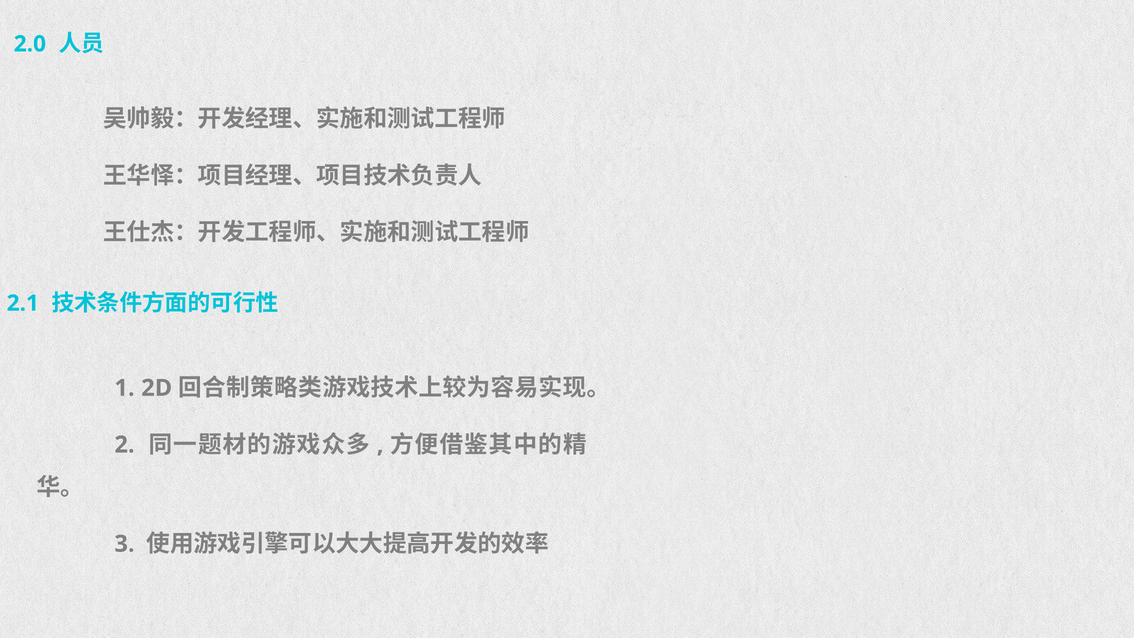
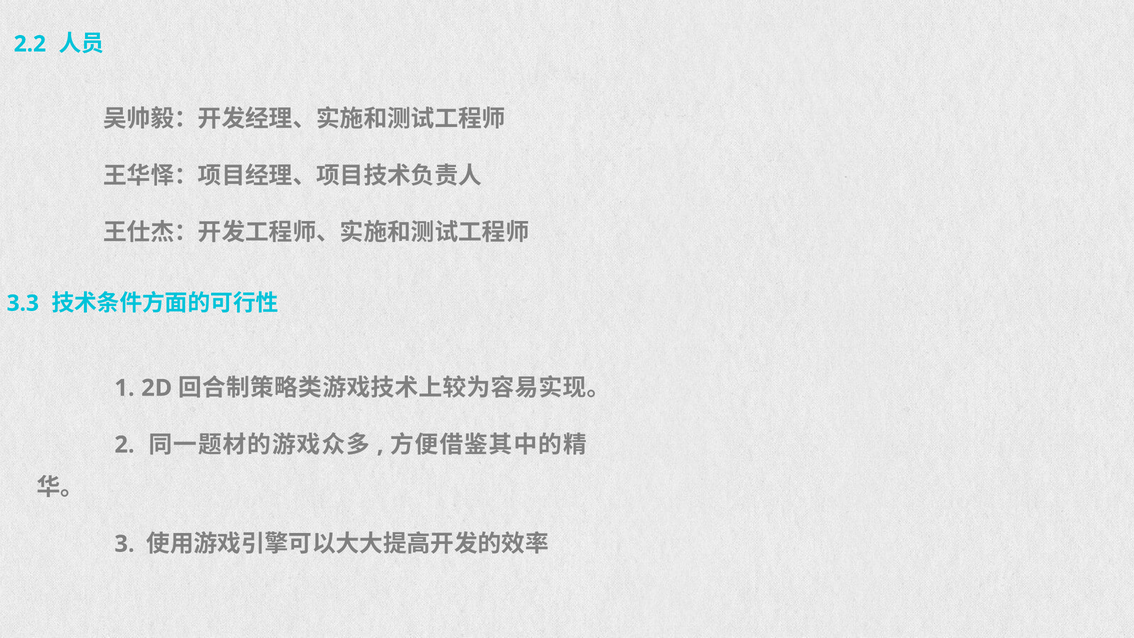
2.0: 2.0 -> 2.2
2.1: 2.1 -> 3.3
